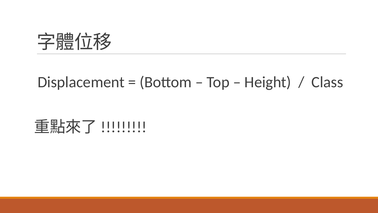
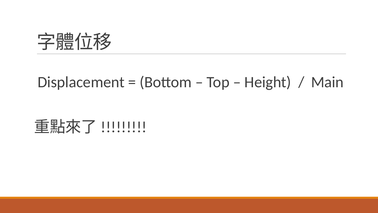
Class: Class -> Main
